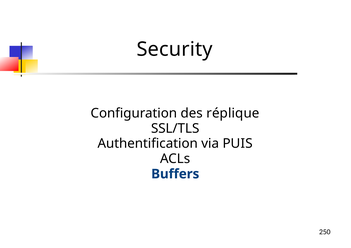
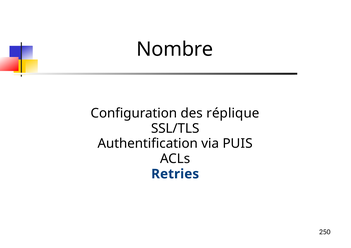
Security: Security -> Nombre
Buffers: Buffers -> Retries
